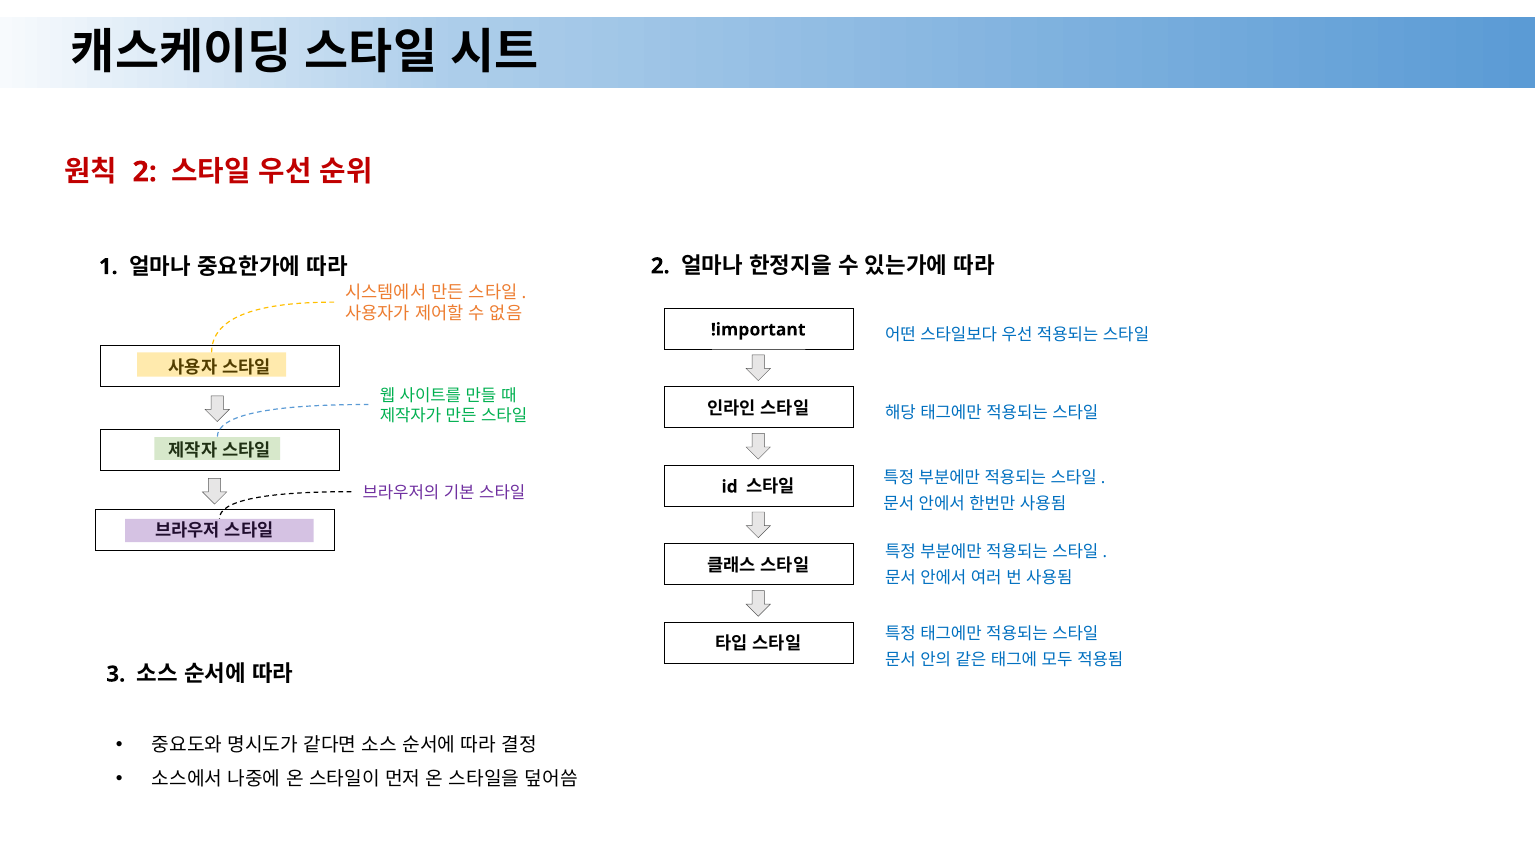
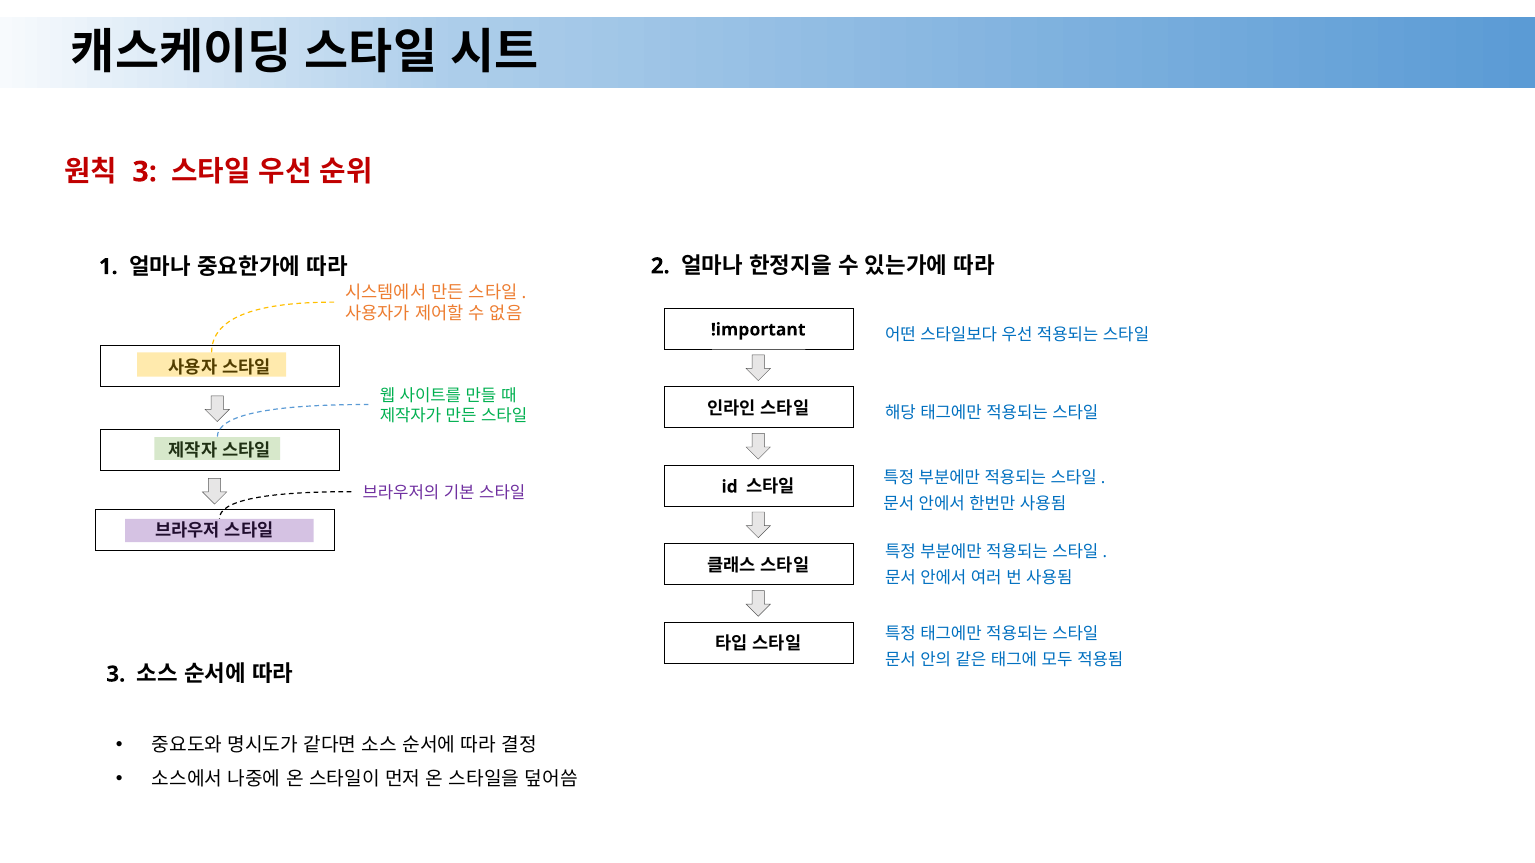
2 at (145, 172): 2 -> 3
